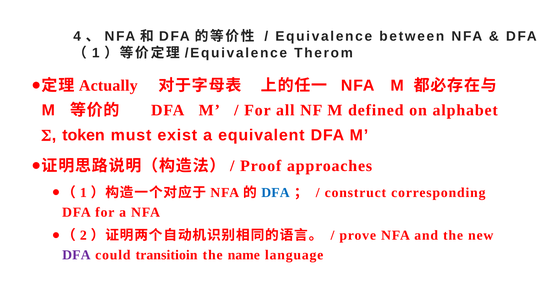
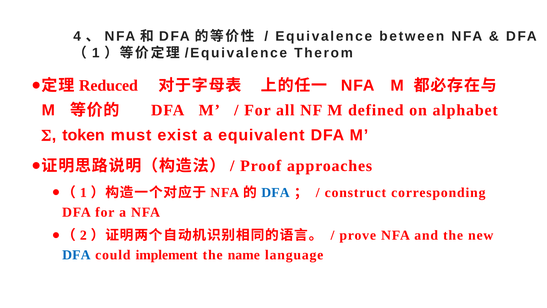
Actually: Actually -> Reduced
DFA at (76, 255) colour: purple -> blue
transitioin: transitioin -> implement
